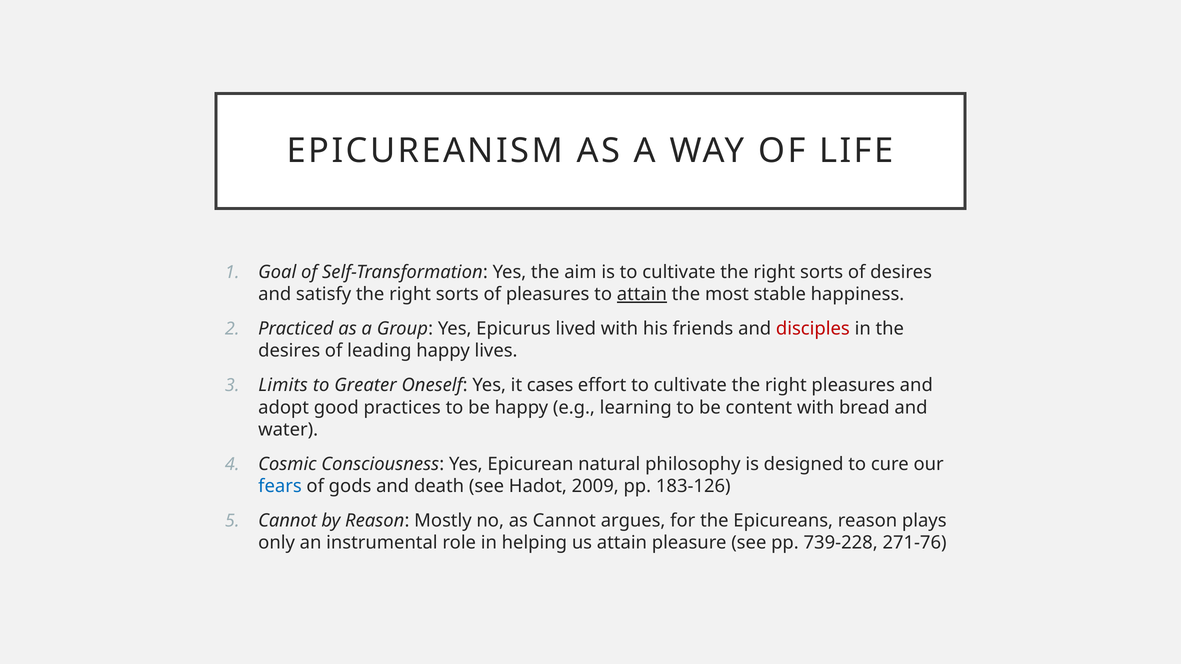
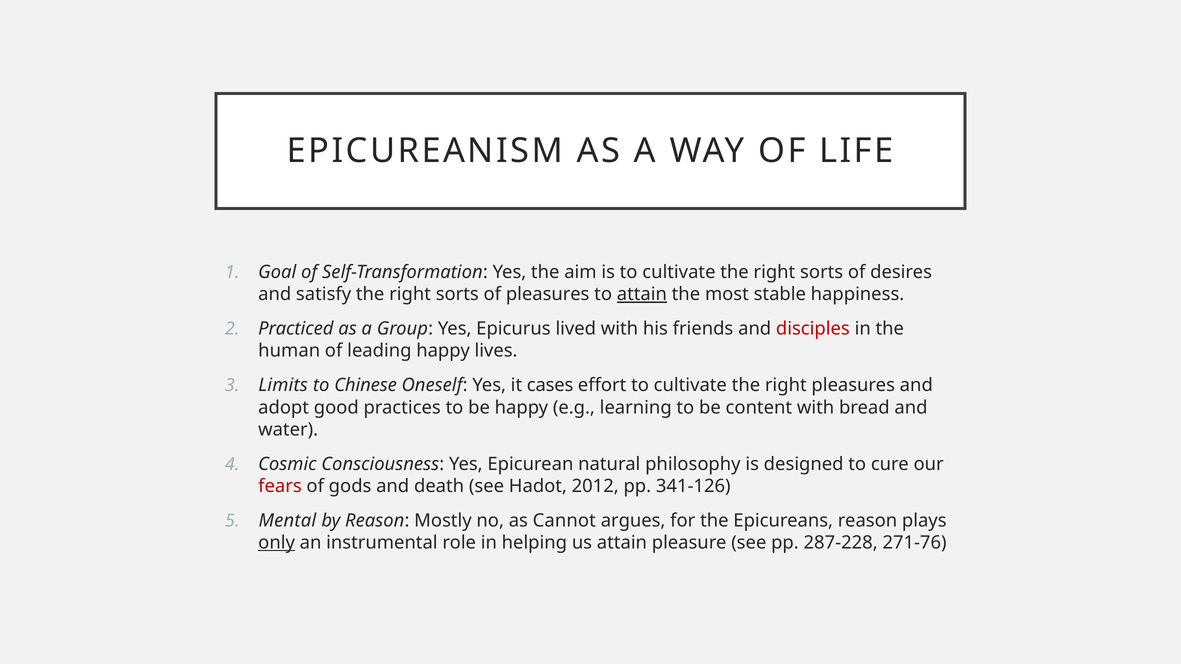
desires at (289, 351): desires -> human
Greater: Greater -> Chinese
fears colour: blue -> red
2009: 2009 -> 2012
183-126: 183-126 -> 341-126
Cannot at (288, 521): Cannot -> Mental
only underline: none -> present
739-228: 739-228 -> 287-228
